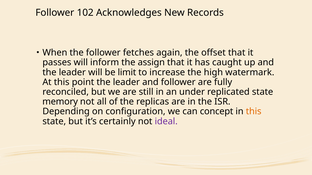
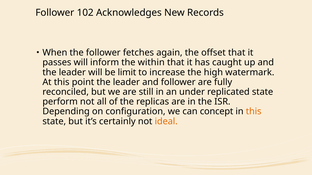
assign: assign -> within
memory: memory -> perform
ideal colour: purple -> orange
